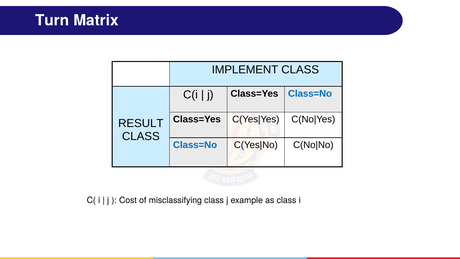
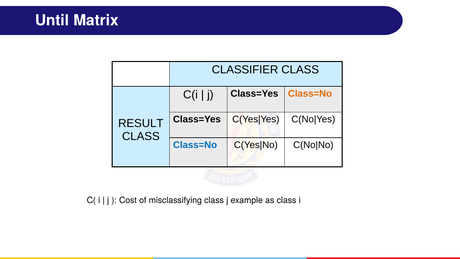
Turn: Turn -> Until
IMPLEMENT: IMPLEMENT -> CLASSIFIER
Class=No at (310, 93) colour: blue -> orange
